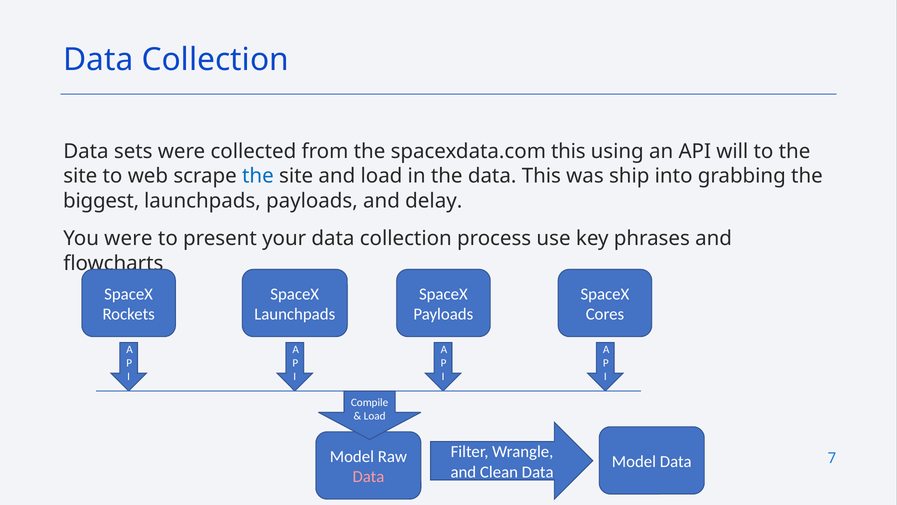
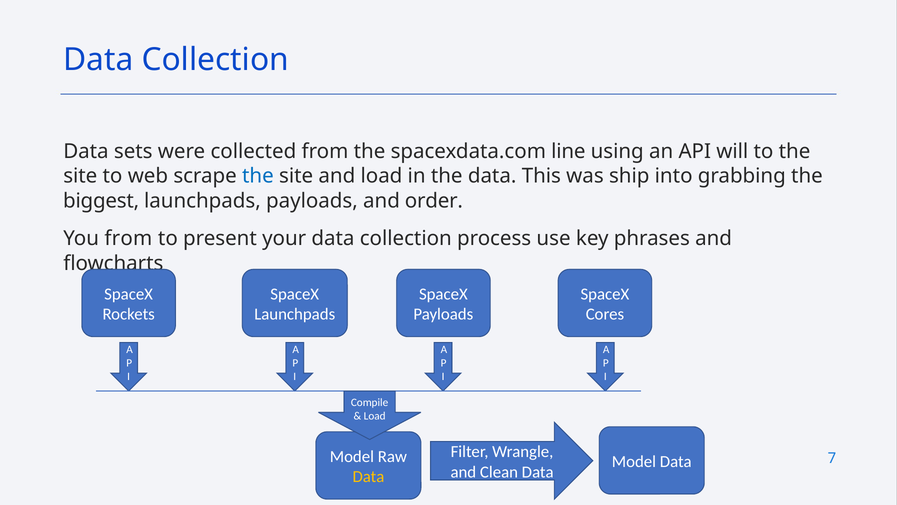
spacexdata.com this: this -> line
delay: delay -> order
You were: were -> from
Data at (368, 476) colour: pink -> yellow
